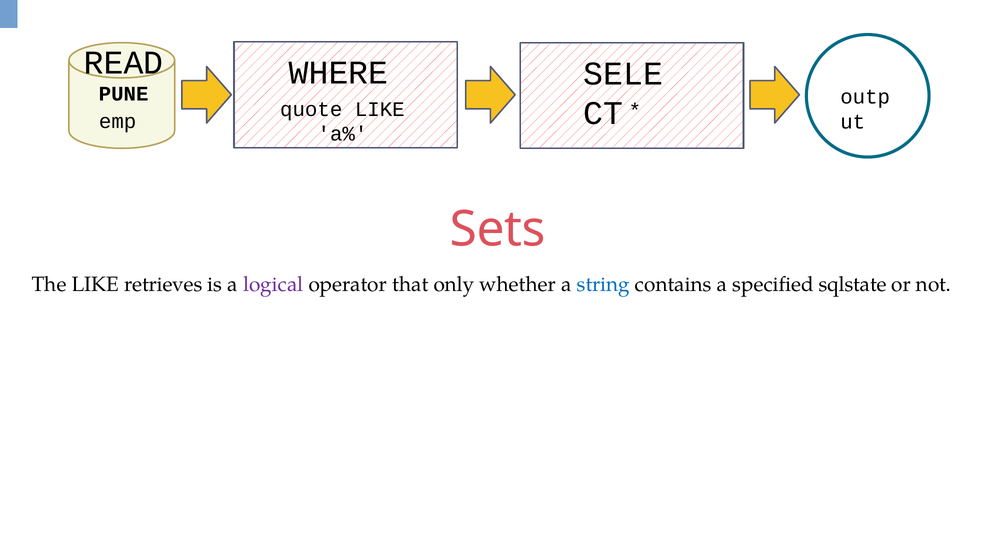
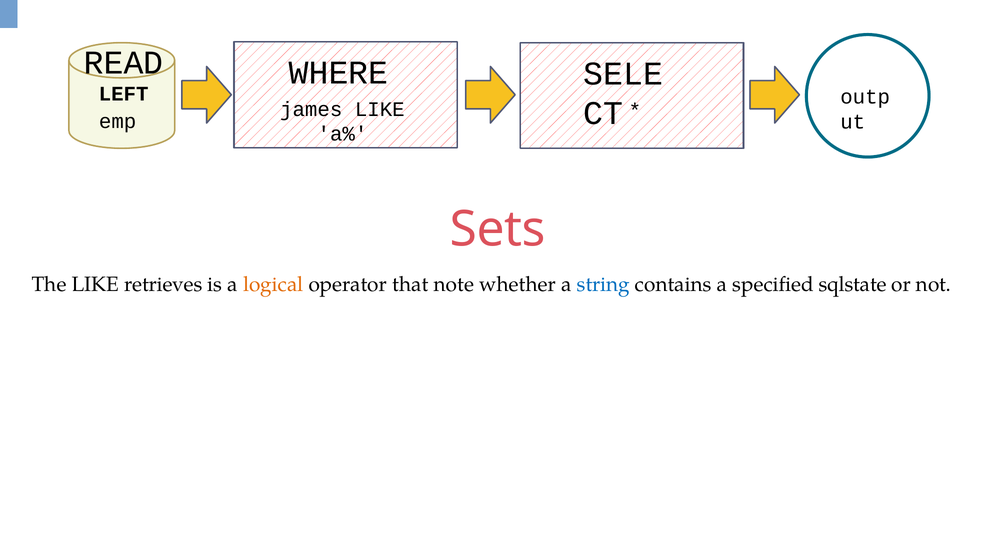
PUNE: PUNE -> LEFT
quote: quote -> james
logical colour: purple -> orange
only: only -> note
